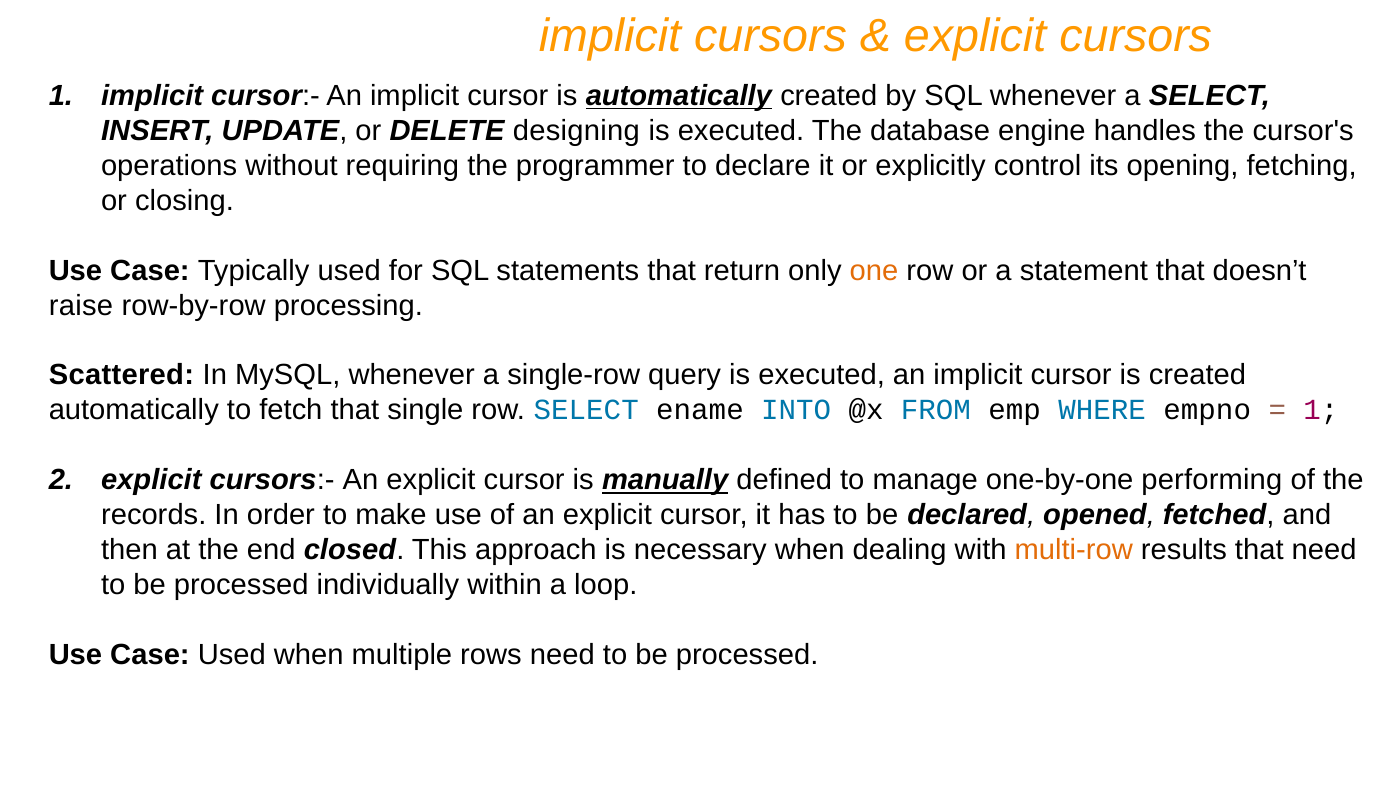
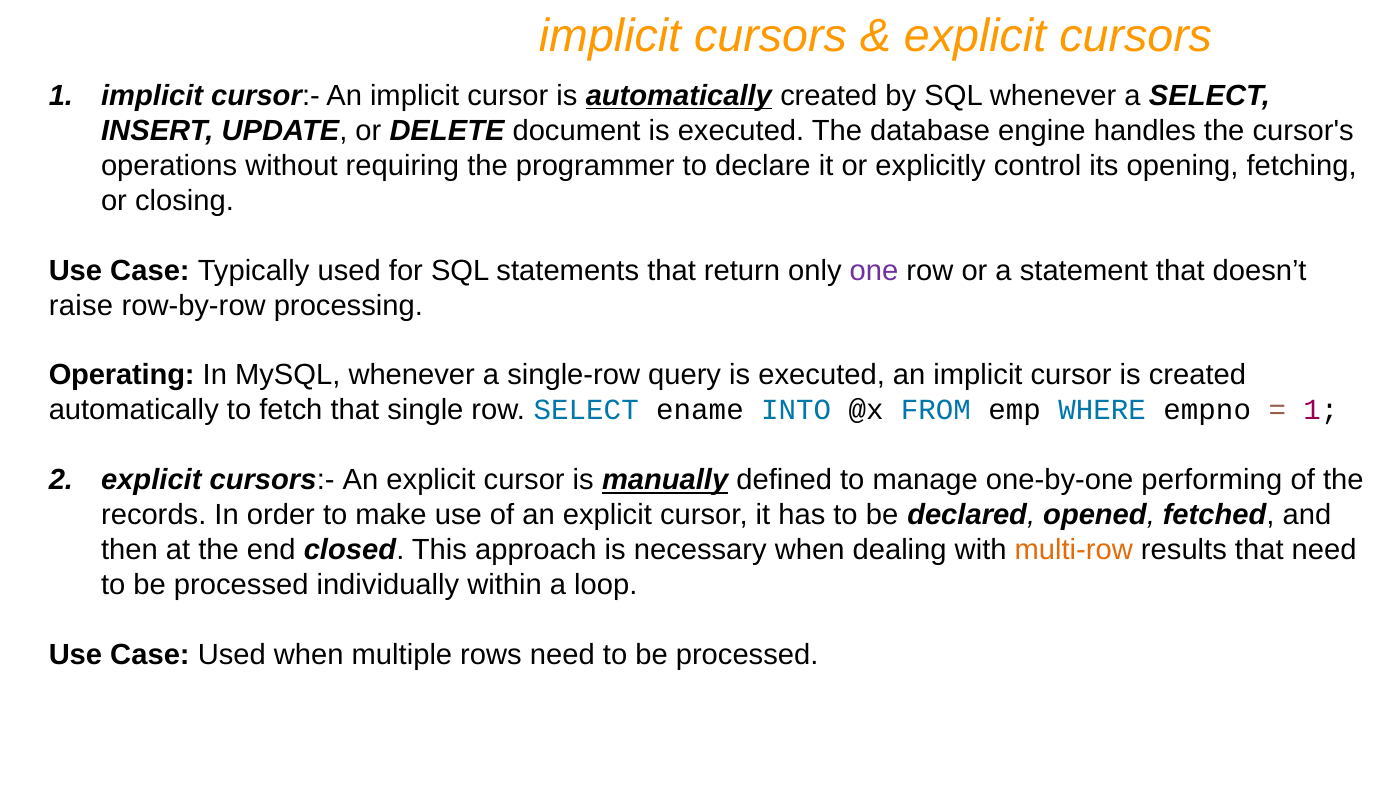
designing: designing -> document
one colour: orange -> purple
Scattered: Scattered -> Operating
